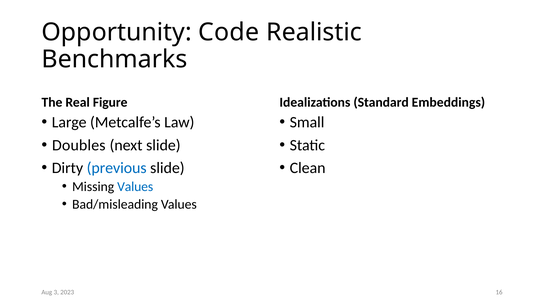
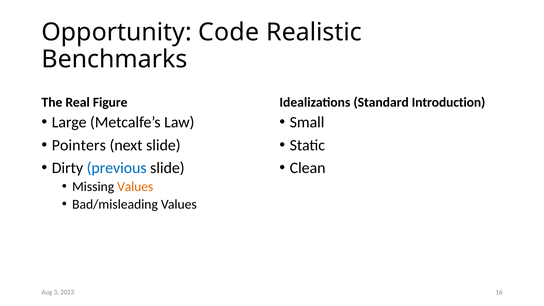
Embeddings: Embeddings -> Introduction
Doubles: Doubles -> Pointers
Values at (135, 187) colour: blue -> orange
